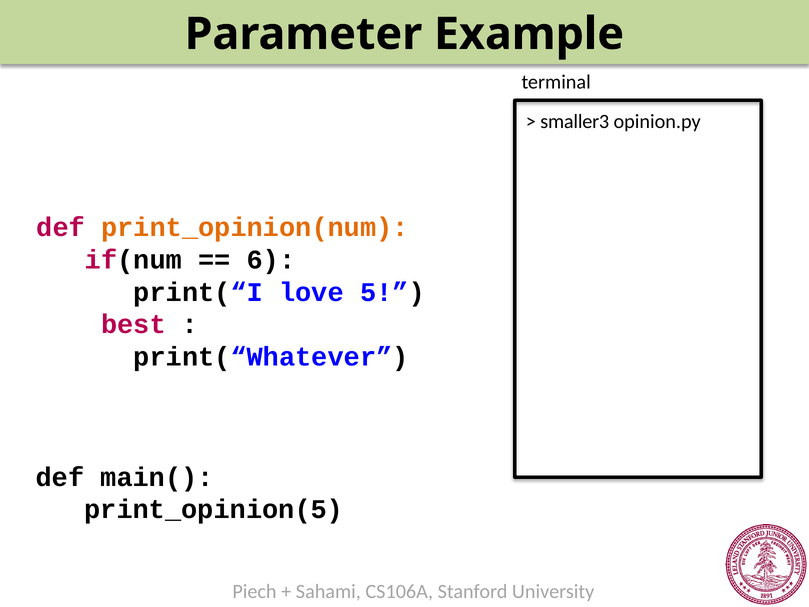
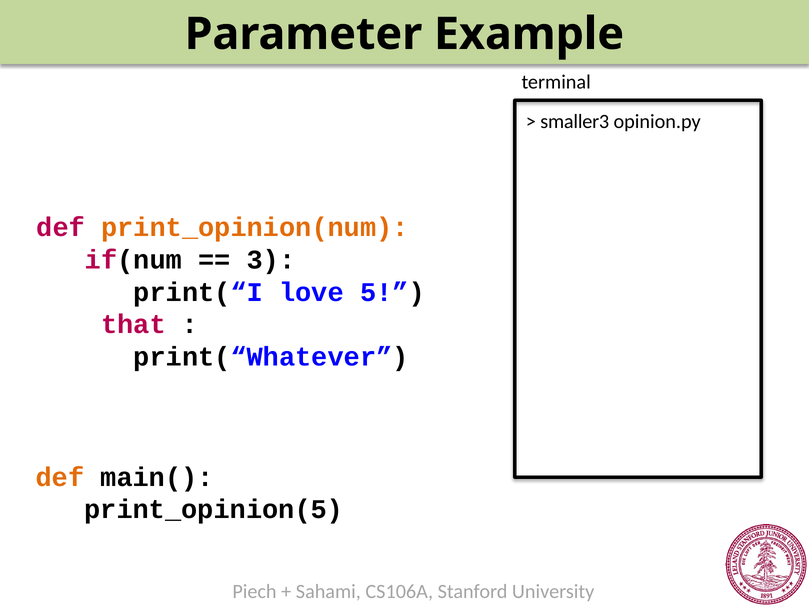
6: 6 -> 3
best: best -> that
def at (60, 477) colour: black -> orange
